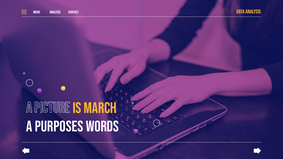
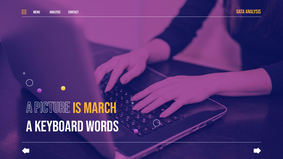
PURPOSES: PURPOSES -> KEYBOARD
